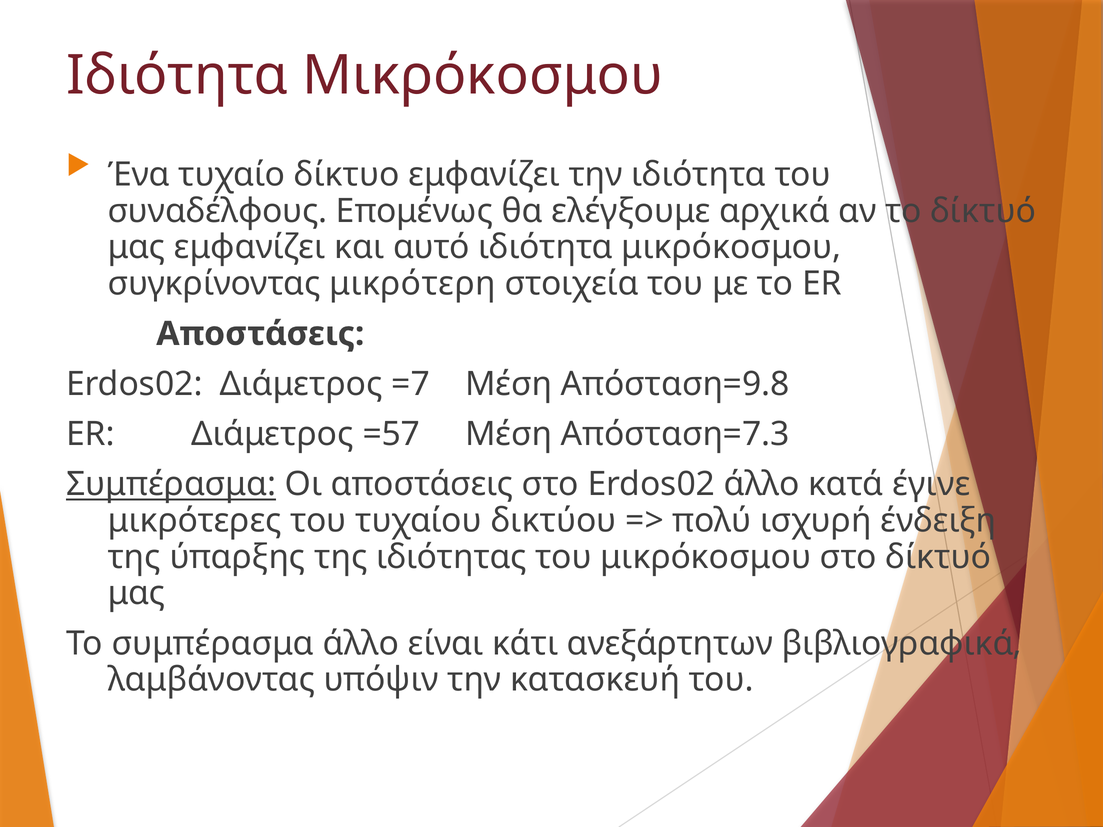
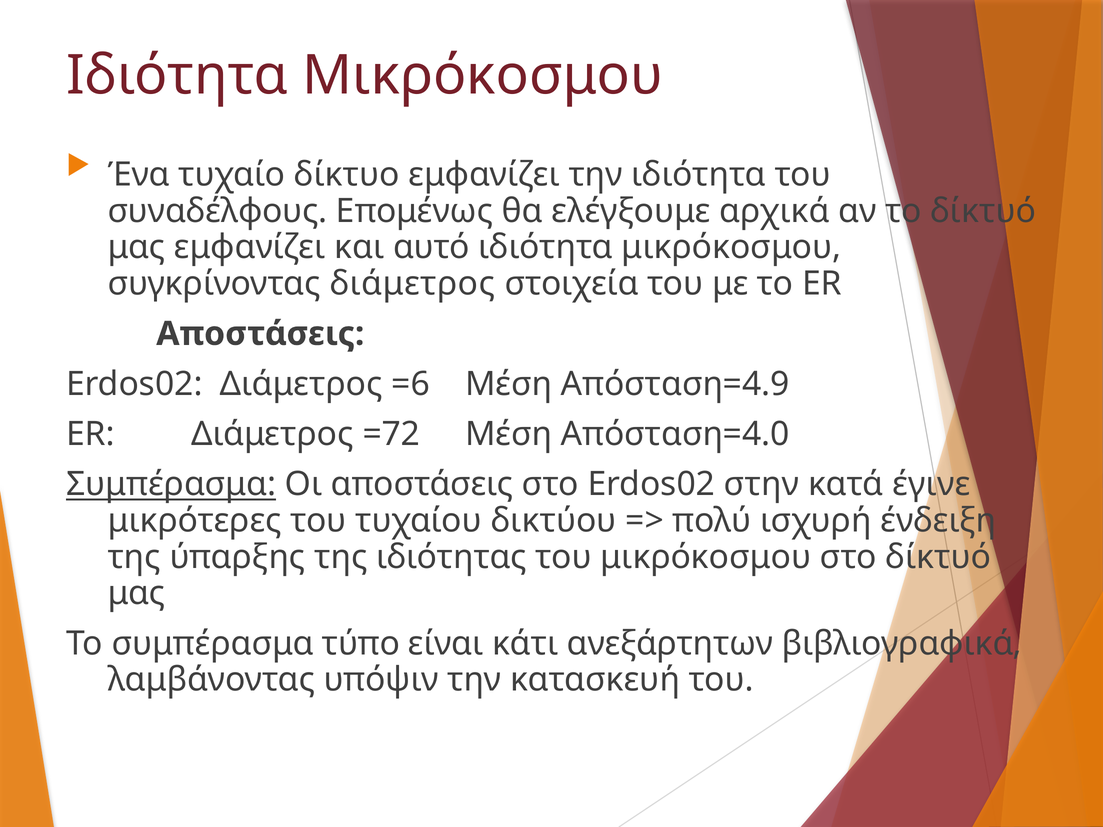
συγκρίνοντας μικρότερη: μικρότερη -> διάμετρος
=7: =7 -> =6
Απόσταση=9.8: Απόσταση=9.8 -> Απόσταση=4.9
=57: =57 -> =72
Απόσταση=7.3: Απόσταση=7.3 -> Απόσταση=4.0
Erdos02 άλλο: άλλο -> στην
συμπέρασμα άλλο: άλλο -> τύπο
